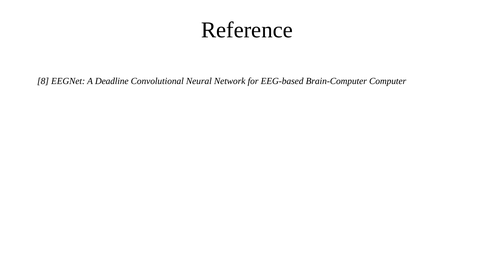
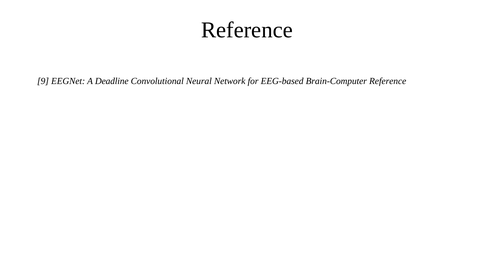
8: 8 -> 9
Brain-Computer Computer: Computer -> Reference
